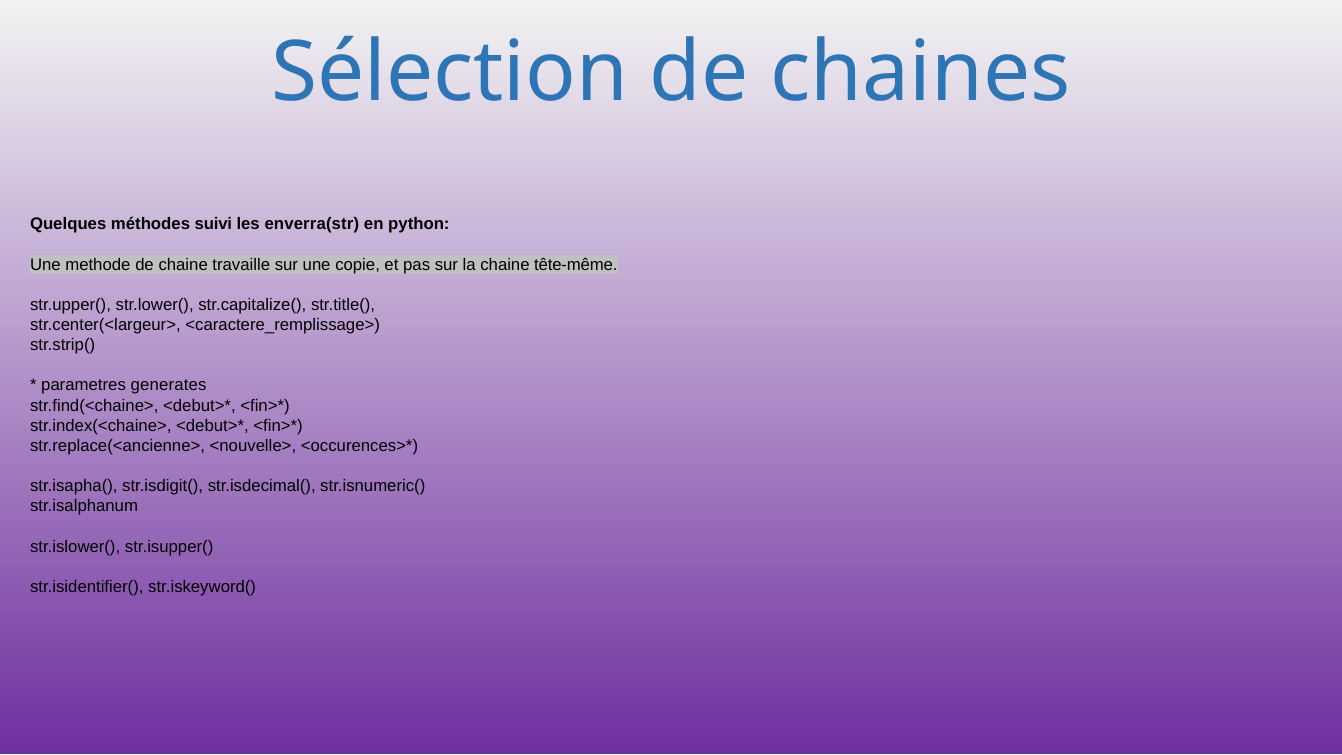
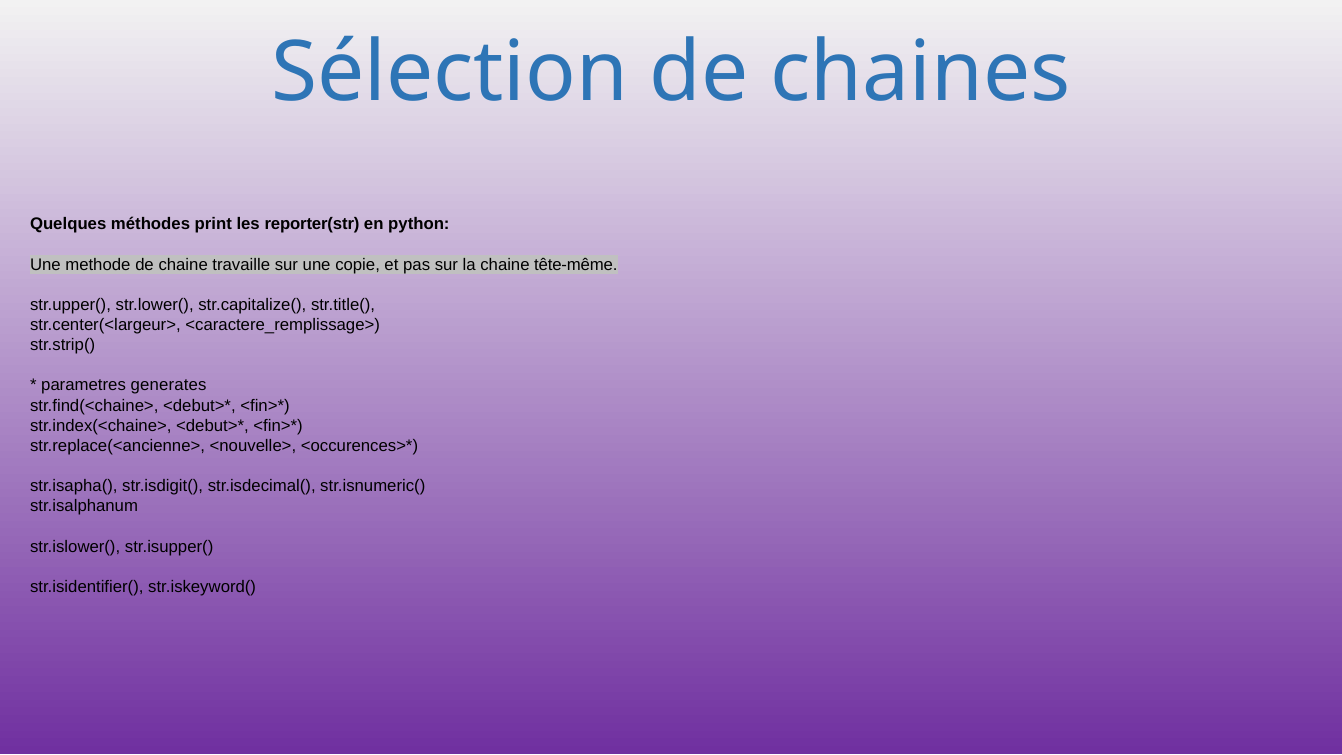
suivi: suivi -> print
enverra(str: enverra(str -> reporter(str
